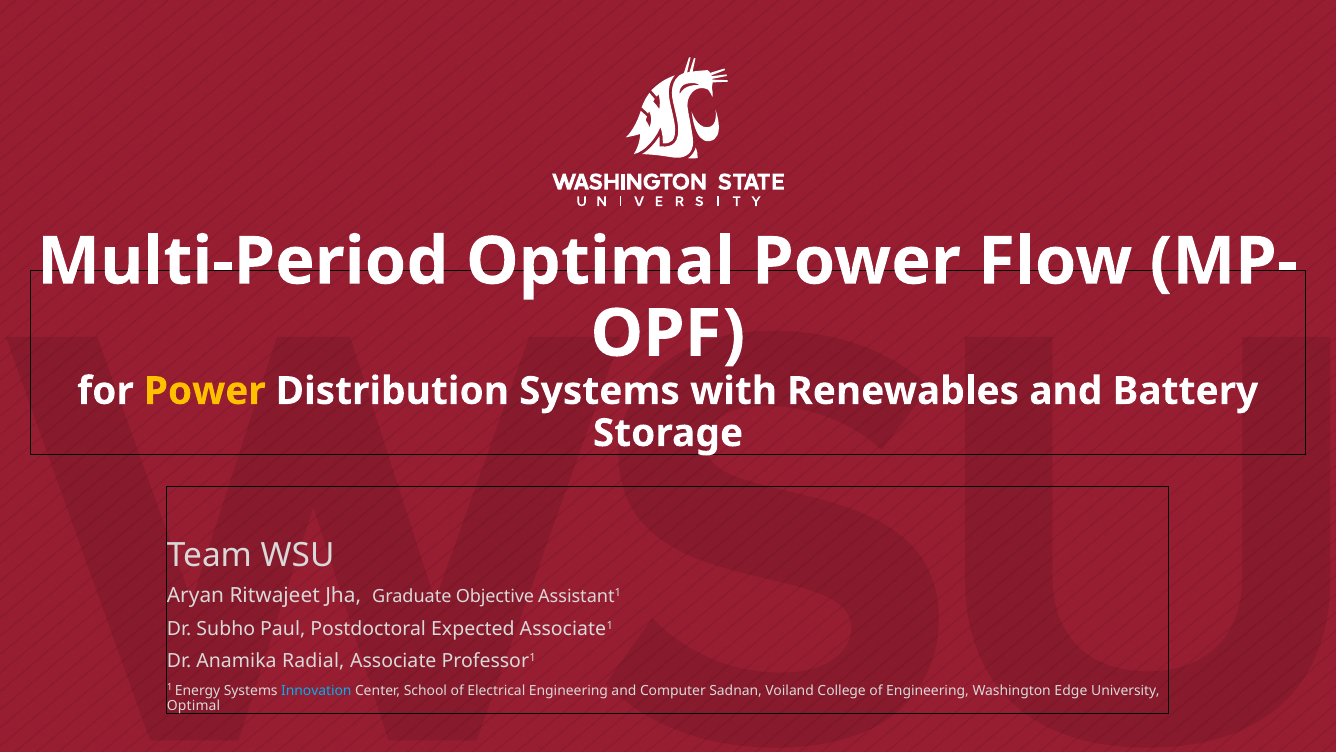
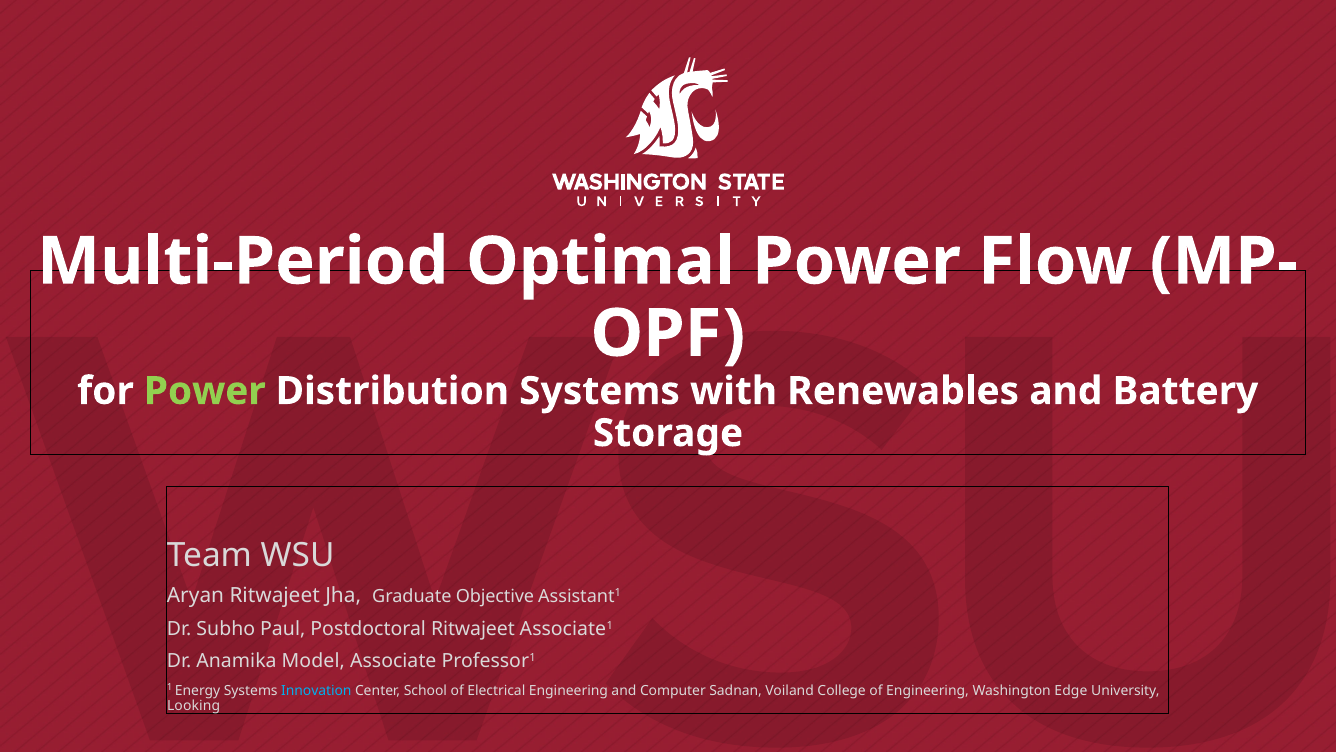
Power at (205, 391) colour: yellow -> light green
Postdoctoral Expected: Expected -> Ritwajeet
Radial: Radial -> Model
Optimal at (194, 705): Optimal -> Looking
